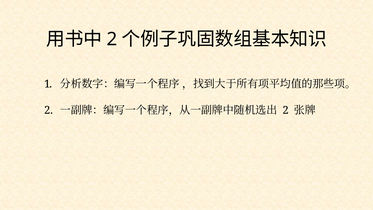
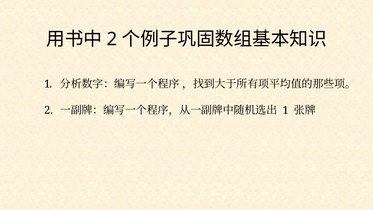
2 at (286, 110): 2 -> 1
